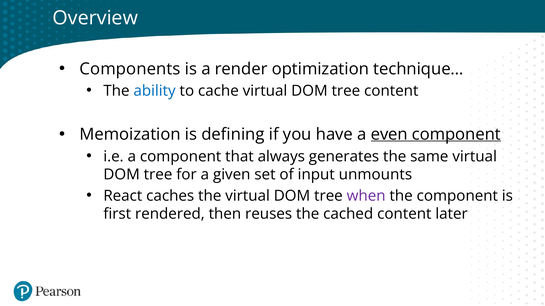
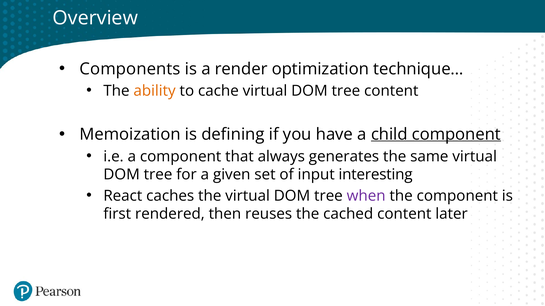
ability colour: blue -> orange
even: even -> child
unmounts: unmounts -> interesting
